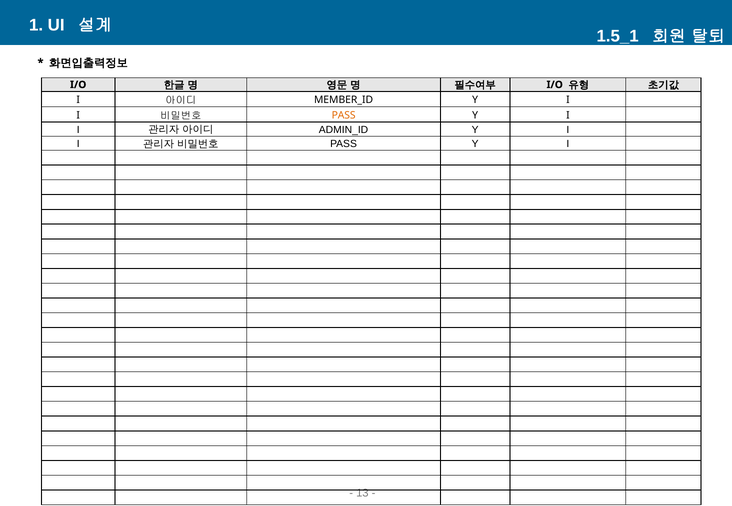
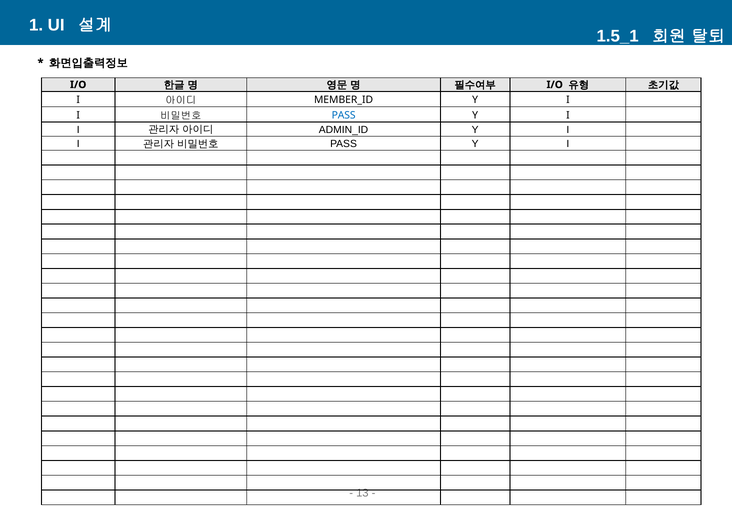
PASS at (344, 116) colour: orange -> blue
